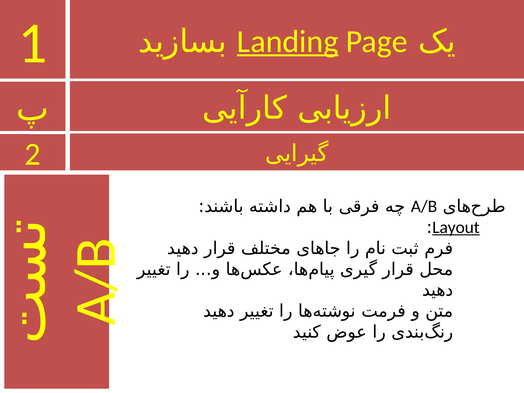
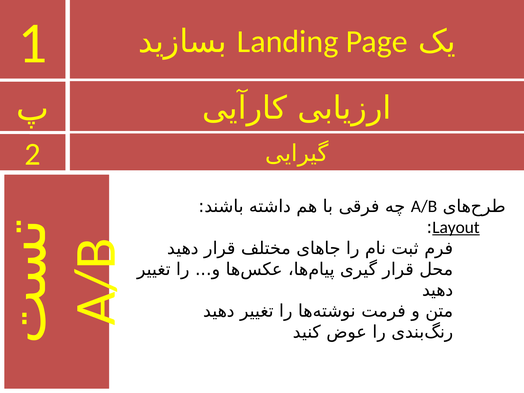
Landing underline: present -> none
